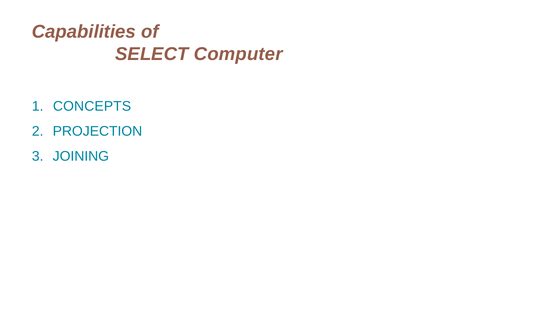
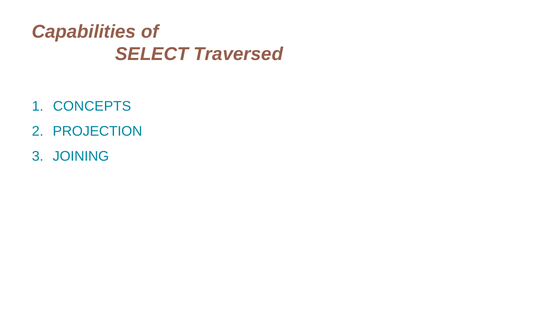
Computer: Computer -> Traversed
